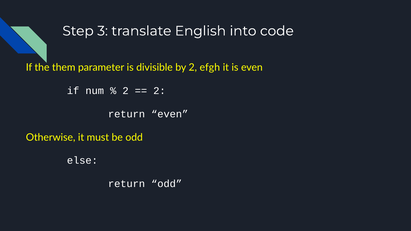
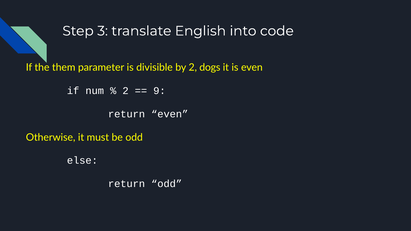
efgh: efgh -> dogs
2 at (159, 91): 2 -> 9
